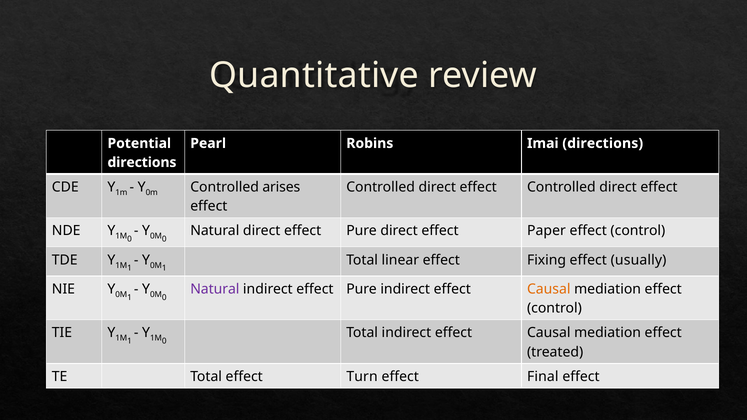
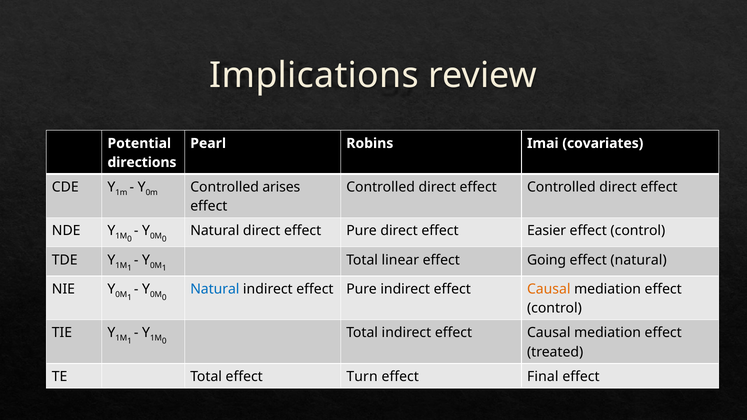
Quantitative: Quantitative -> Implications
Imai directions: directions -> covariates
Paper: Paper -> Easier
Fixing: Fixing -> Going
effect usually: usually -> natural
Natural at (215, 289) colour: purple -> blue
